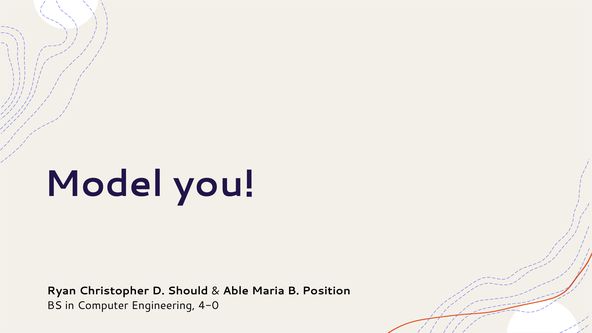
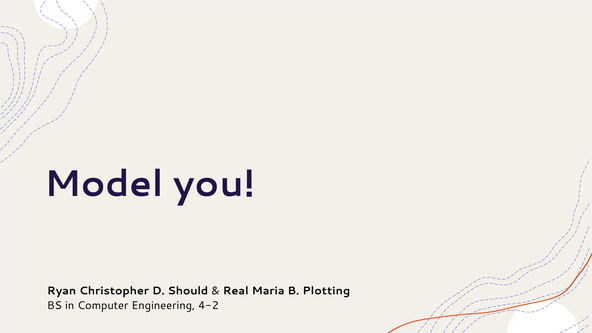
Able: Able -> Real
Position: Position -> Plotting
4-0: 4-0 -> 4-2
